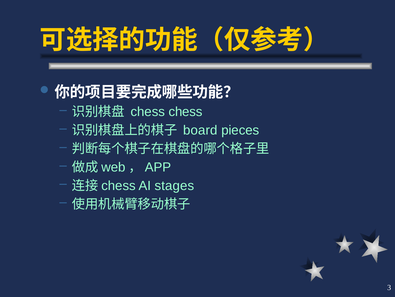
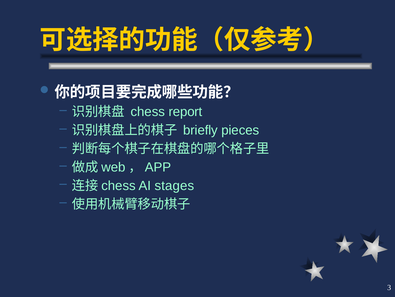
chess chess: chess -> report
board: board -> briefly
